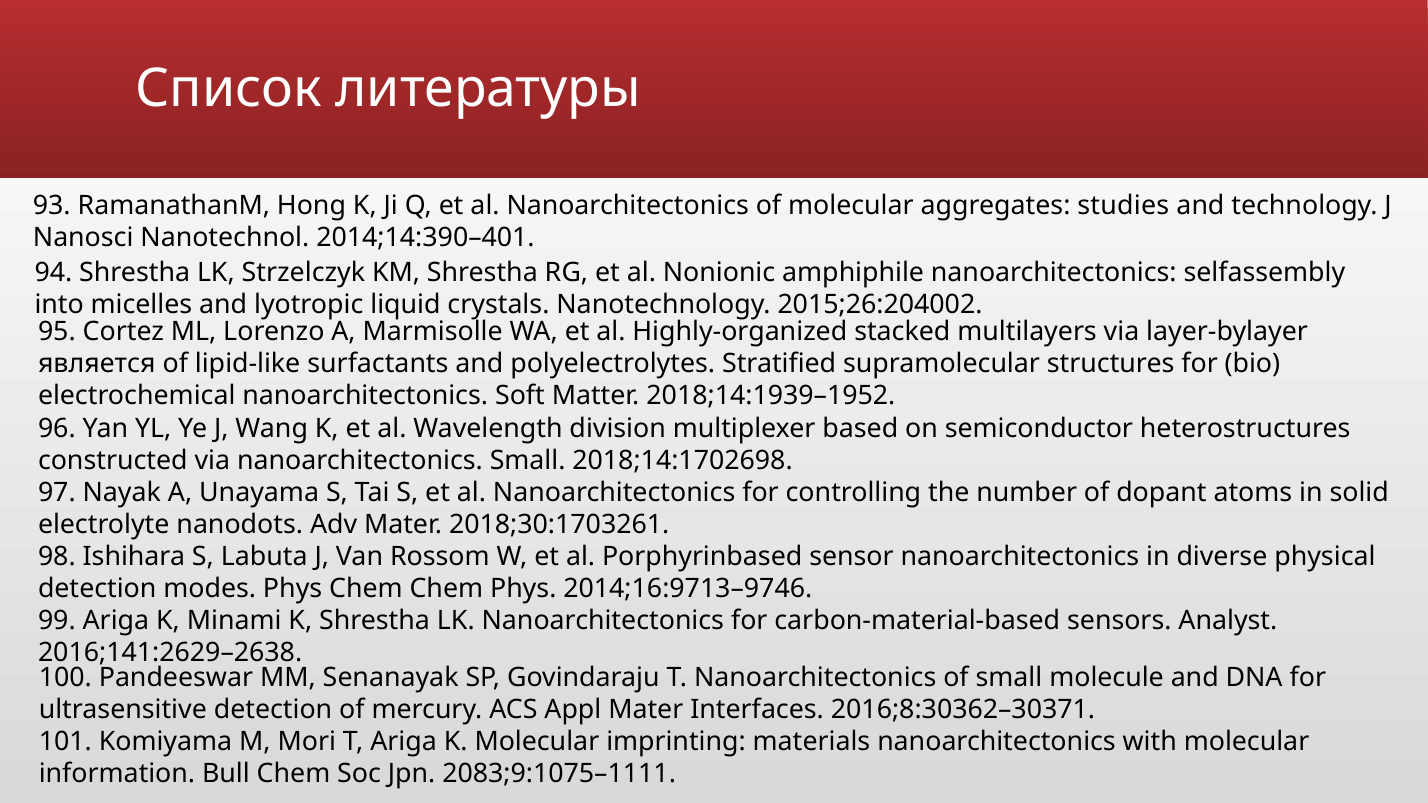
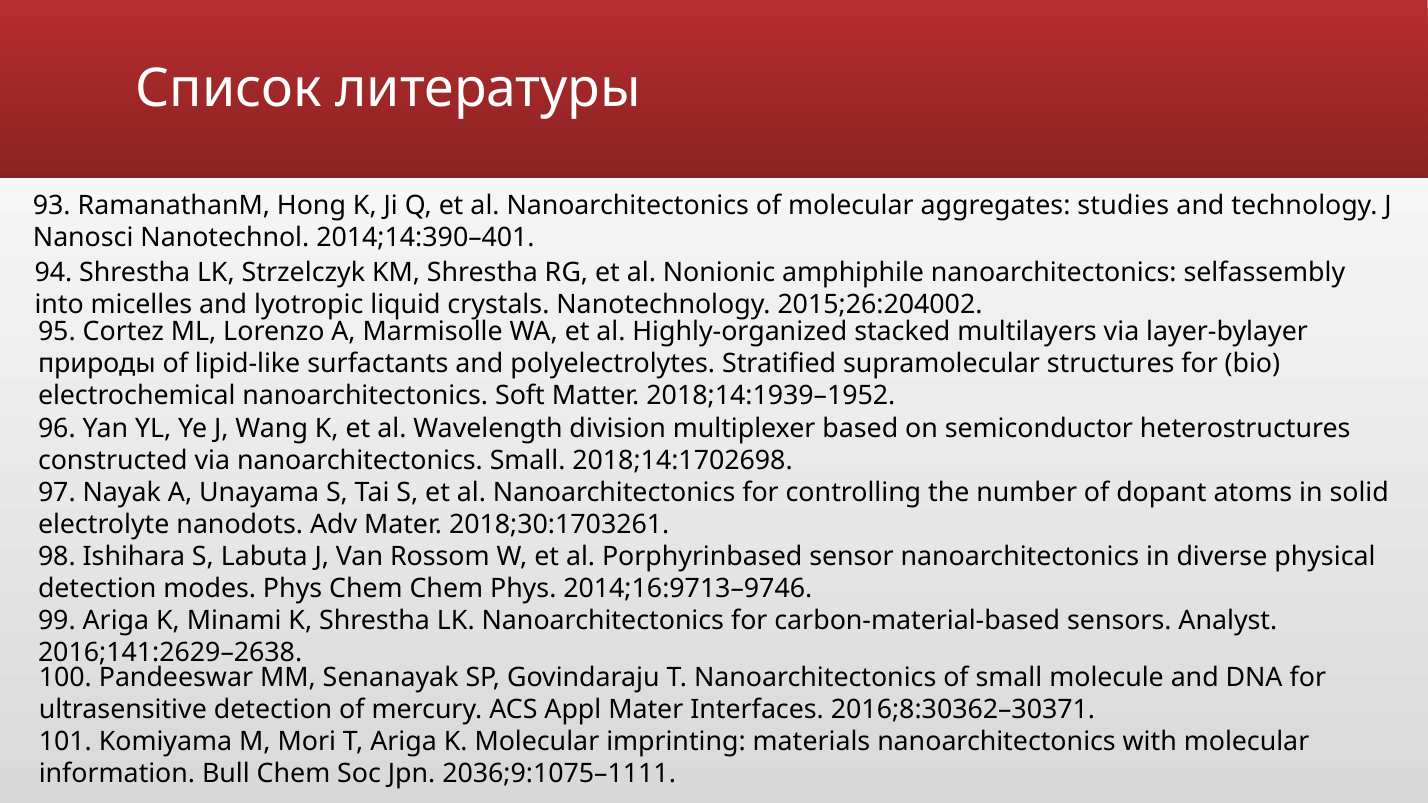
является: является -> природы
2083;9:1075–1111: 2083;9:1075–1111 -> 2036;9:1075–1111
